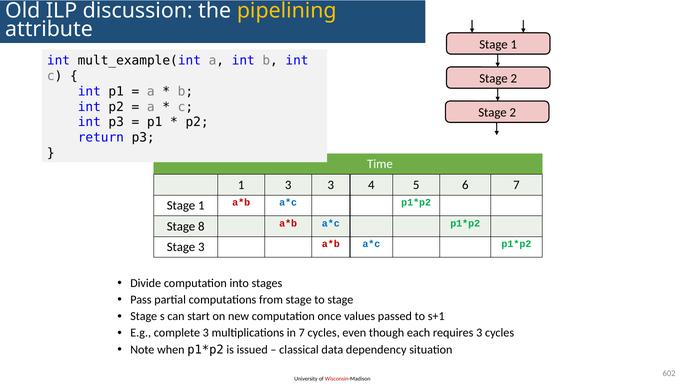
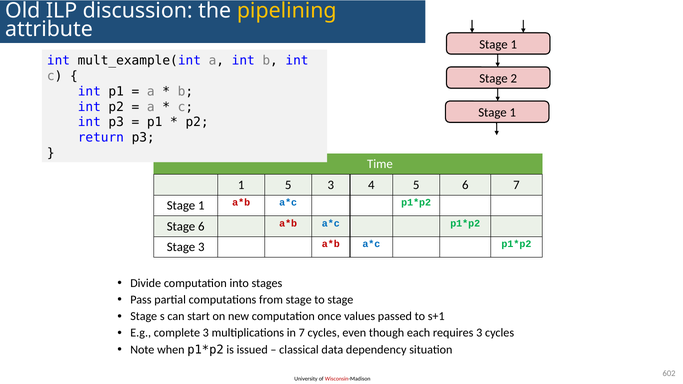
2 at (513, 113): 2 -> 1
1 3: 3 -> 5
Stage 8: 8 -> 6
